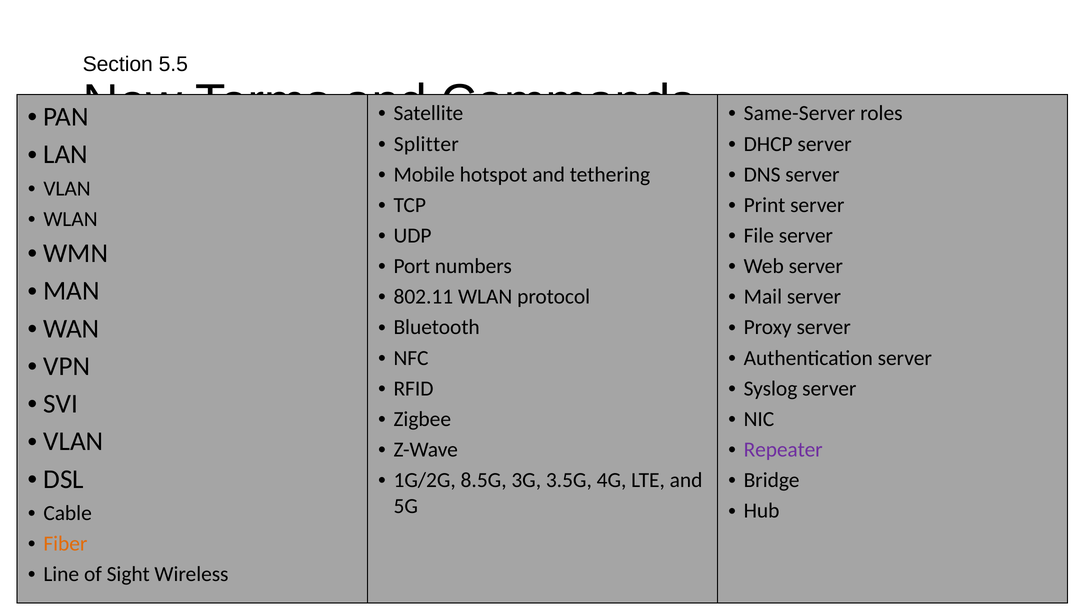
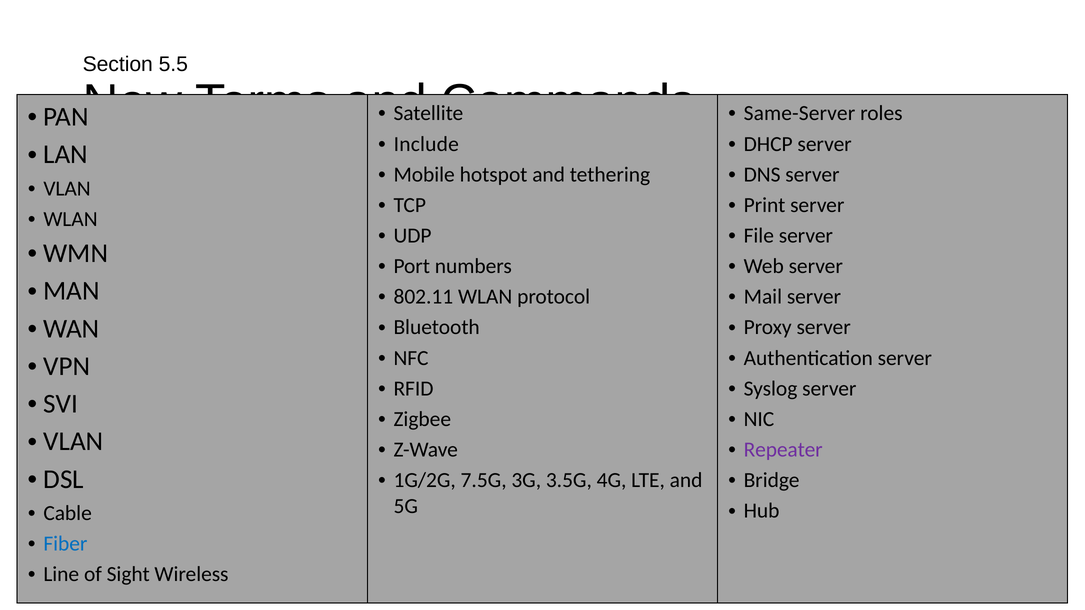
Splitter: Splitter -> Include
8.5G: 8.5G -> 7.5G
Fiber colour: orange -> blue
